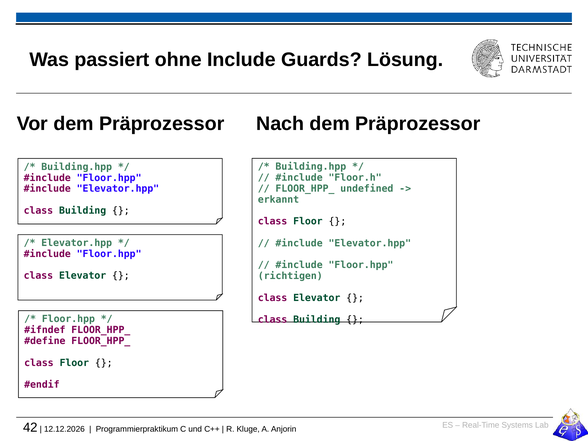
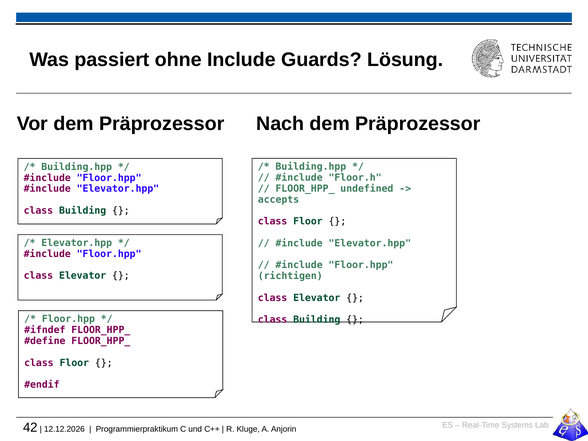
erkannt: erkannt -> accepts
